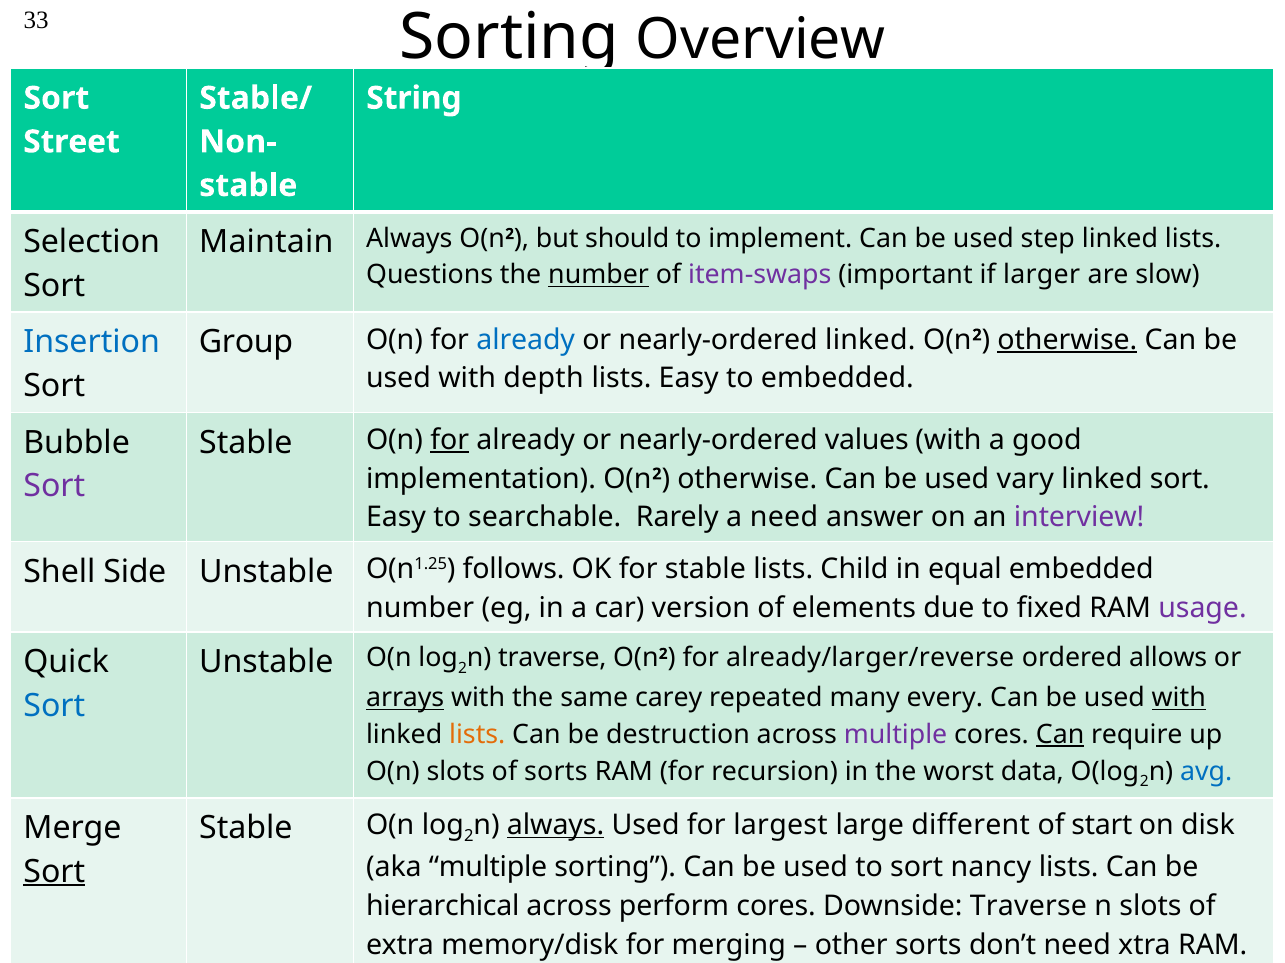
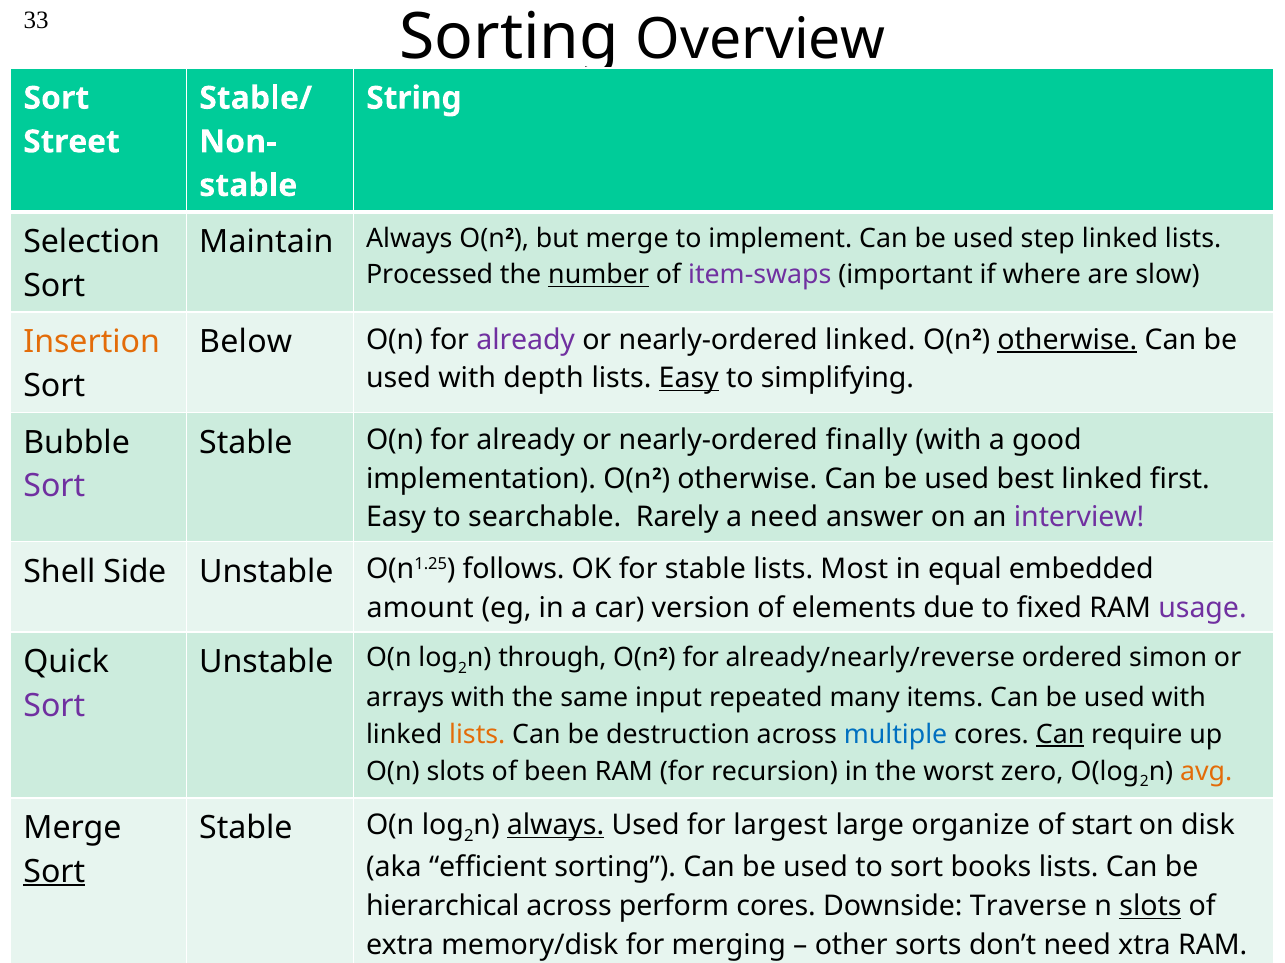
but should: should -> merge
Questions: Questions -> Processed
larger: larger -> where
Insertion colour: blue -> orange
Group: Group -> Below
already at (526, 340) colour: blue -> purple
Easy at (689, 379) underline: none -> present
to embedded: embedded -> simplifying
for at (450, 440) underline: present -> none
values: values -> finally
vary: vary -> best
linked sort: sort -> first
Child: Child -> Most
number at (420, 608): number -> amount
n traverse: traverse -> through
already/larger/reverse: already/larger/reverse -> already/nearly/reverse
allows: allows -> simon
arrays underline: present -> none
carey: carey -> input
every: every -> items
with at (1179, 699) underline: present -> none
Sort at (54, 706) colour: blue -> purple
multiple at (896, 735) colour: purple -> blue
of sorts: sorts -> been
data: data -> zero
avg colour: blue -> orange
different: different -> organize
aka multiple: multiple -> efficient
nancy: nancy -> books
slots at (1150, 907) underline: none -> present
